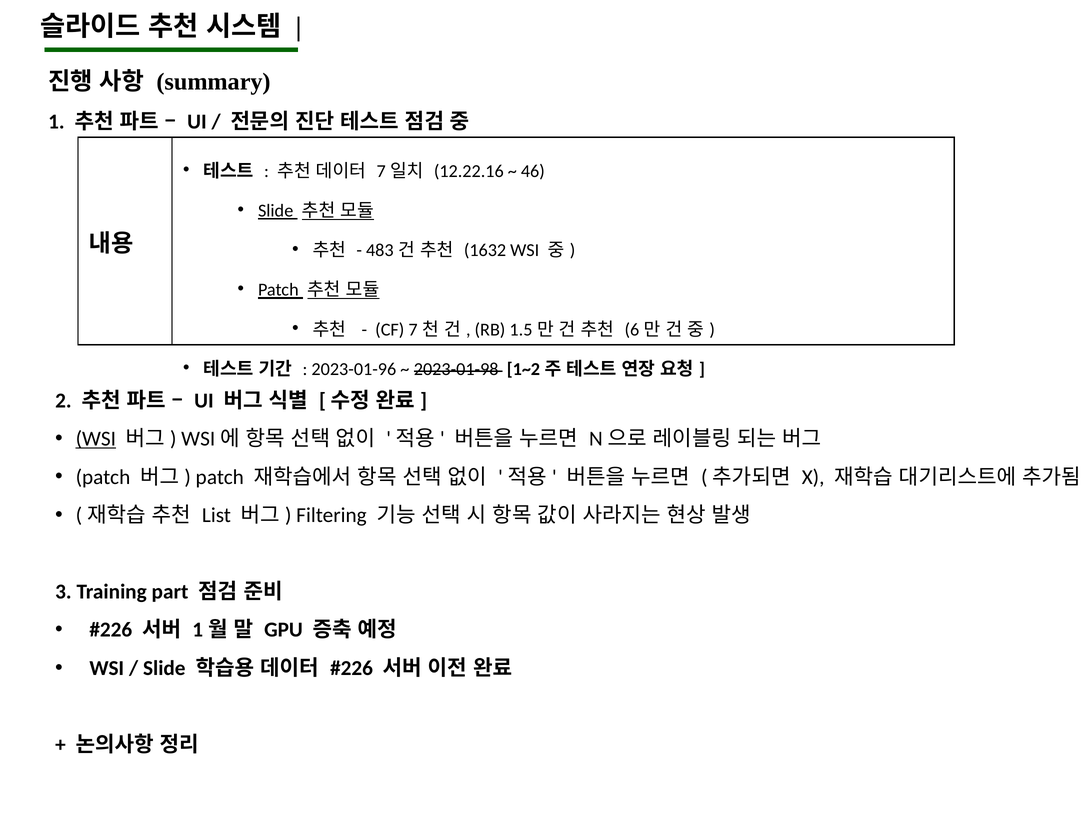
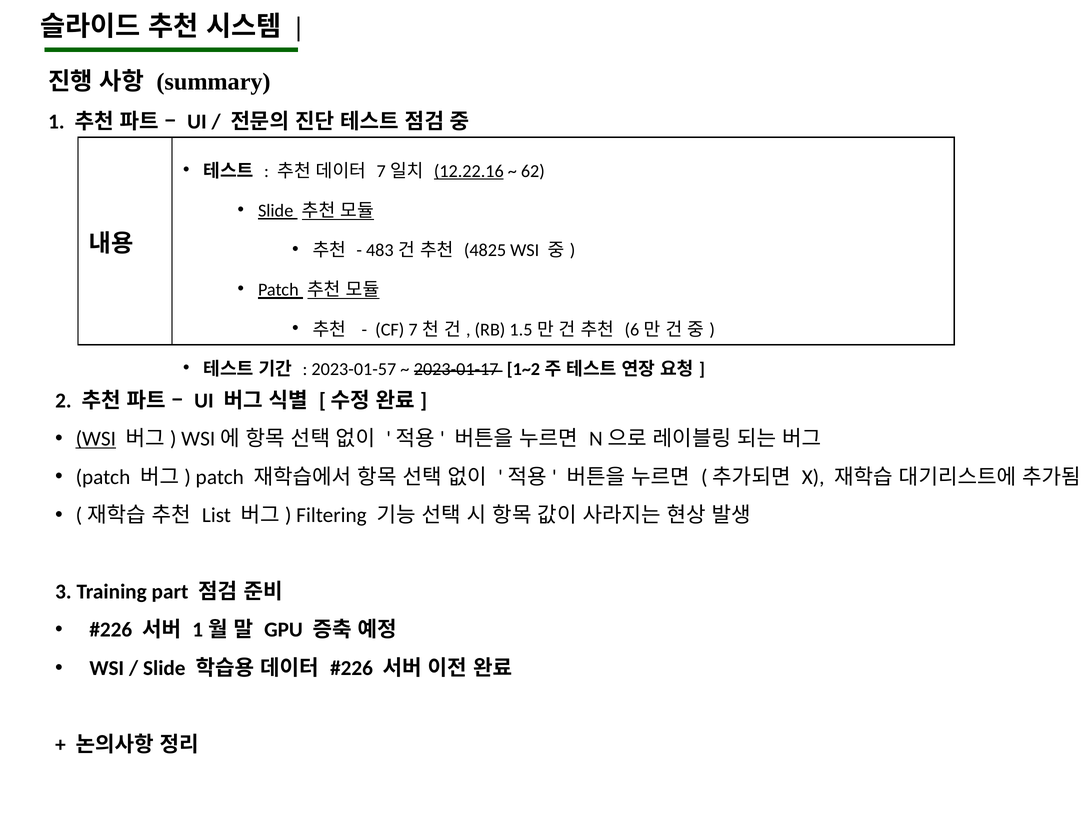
12.22.16 underline: none -> present
46: 46 -> 62
1632: 1632 -> 4825
2023-01-96: 2023-01-96 -> 2023-01-57
2023-01-98: 2023-01-98 -> 2023-01-17
